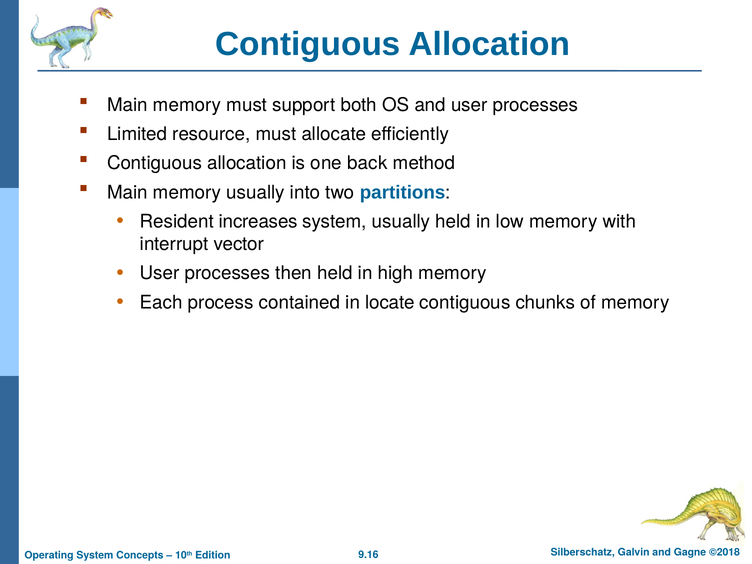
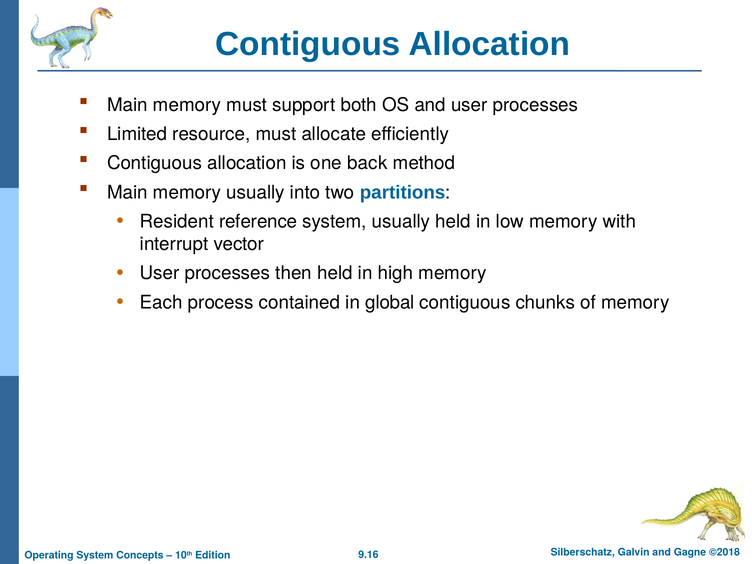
increases: increases -> reference
locate: locate -> global
